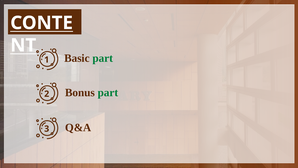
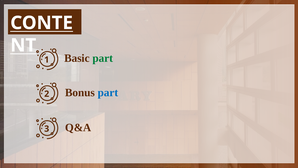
part at (108, 92) colour: green -> blue
